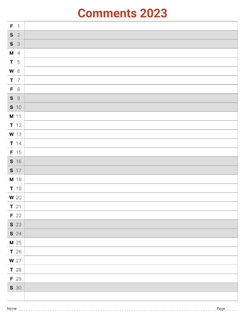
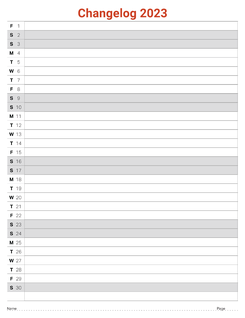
Comments: Comments -> Changelog
